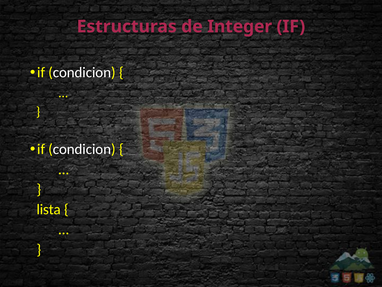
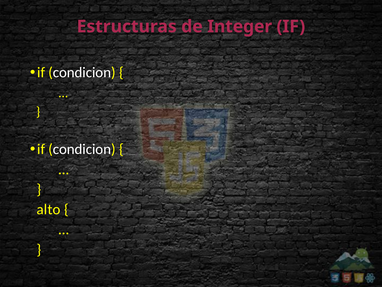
lista: lista -> alto
